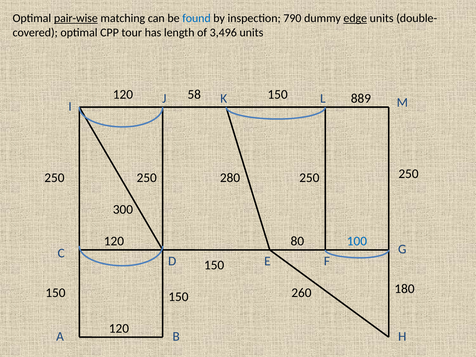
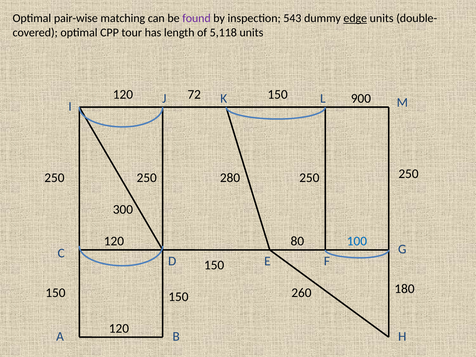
pair-wise underline: present -> none
found colour: blue -> purple
790: 790 -> 543
3,496: 3,496 -> 5,118
58: 58 -> 72
889: 889 -> 900
